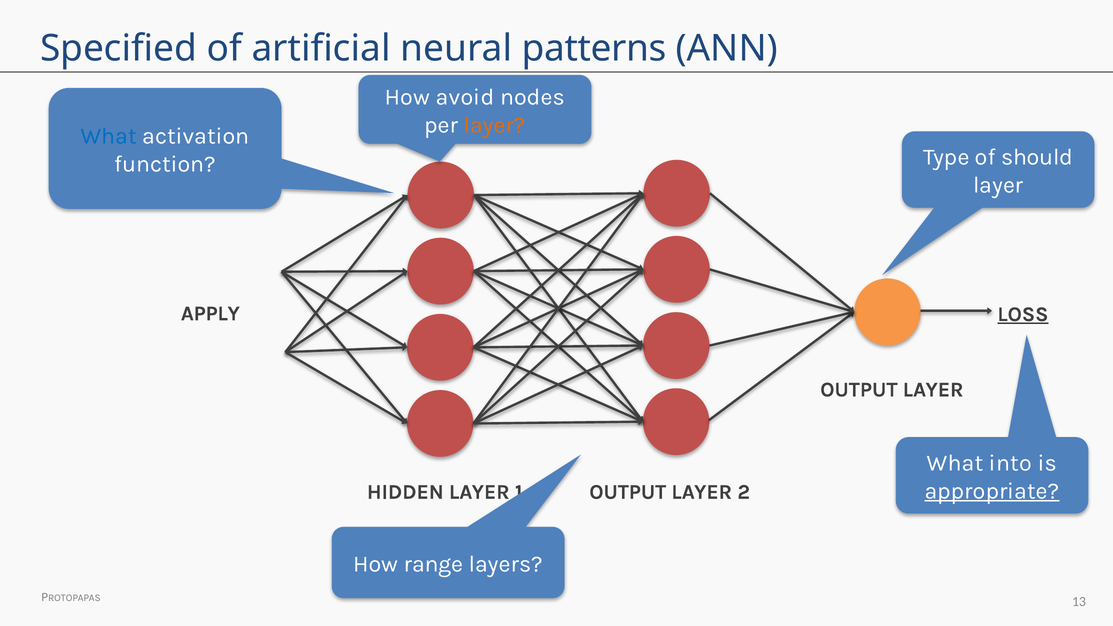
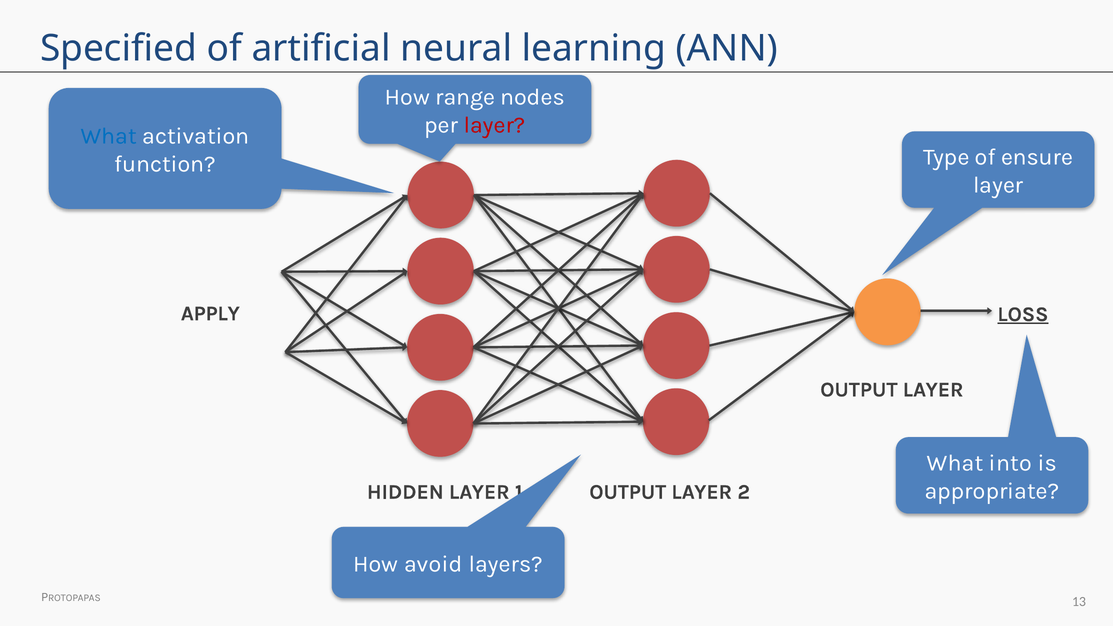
patterns: patterns -> learning
avoid: avoid -> range
layer at (495, 125) colour: orange -> red
should: should -> ensure
appropriate underline: present -> none
range: range -> avoid
